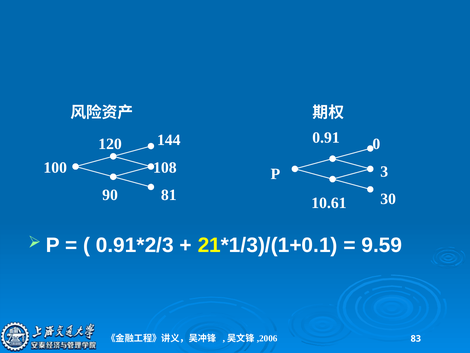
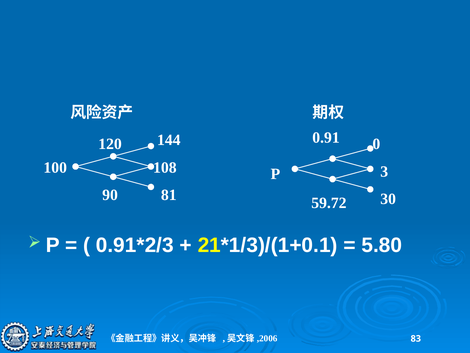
10.61: 10.61 -> 59.72
9.59: 9.59 -> 5.80
